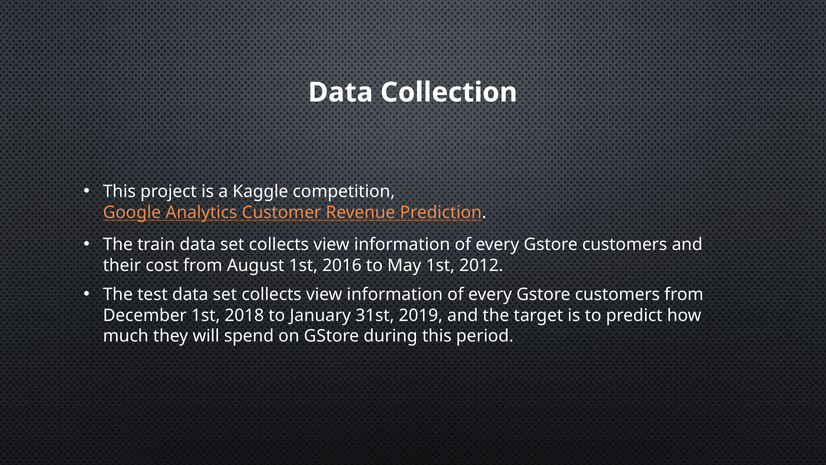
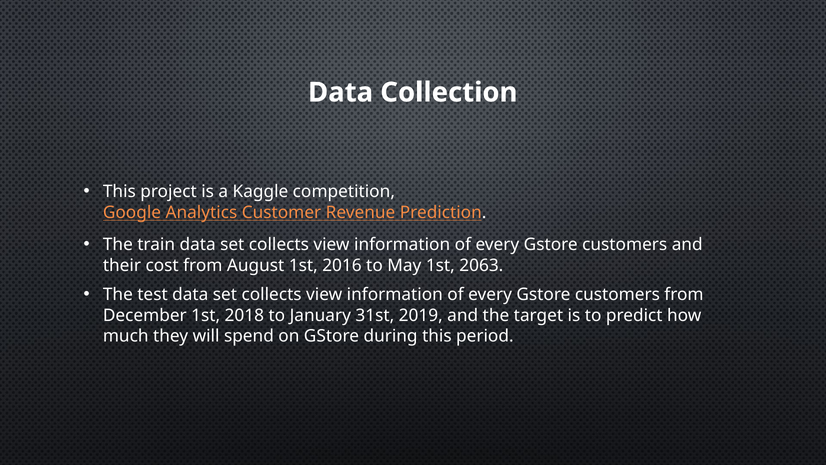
2012: 2012 -> 2063
